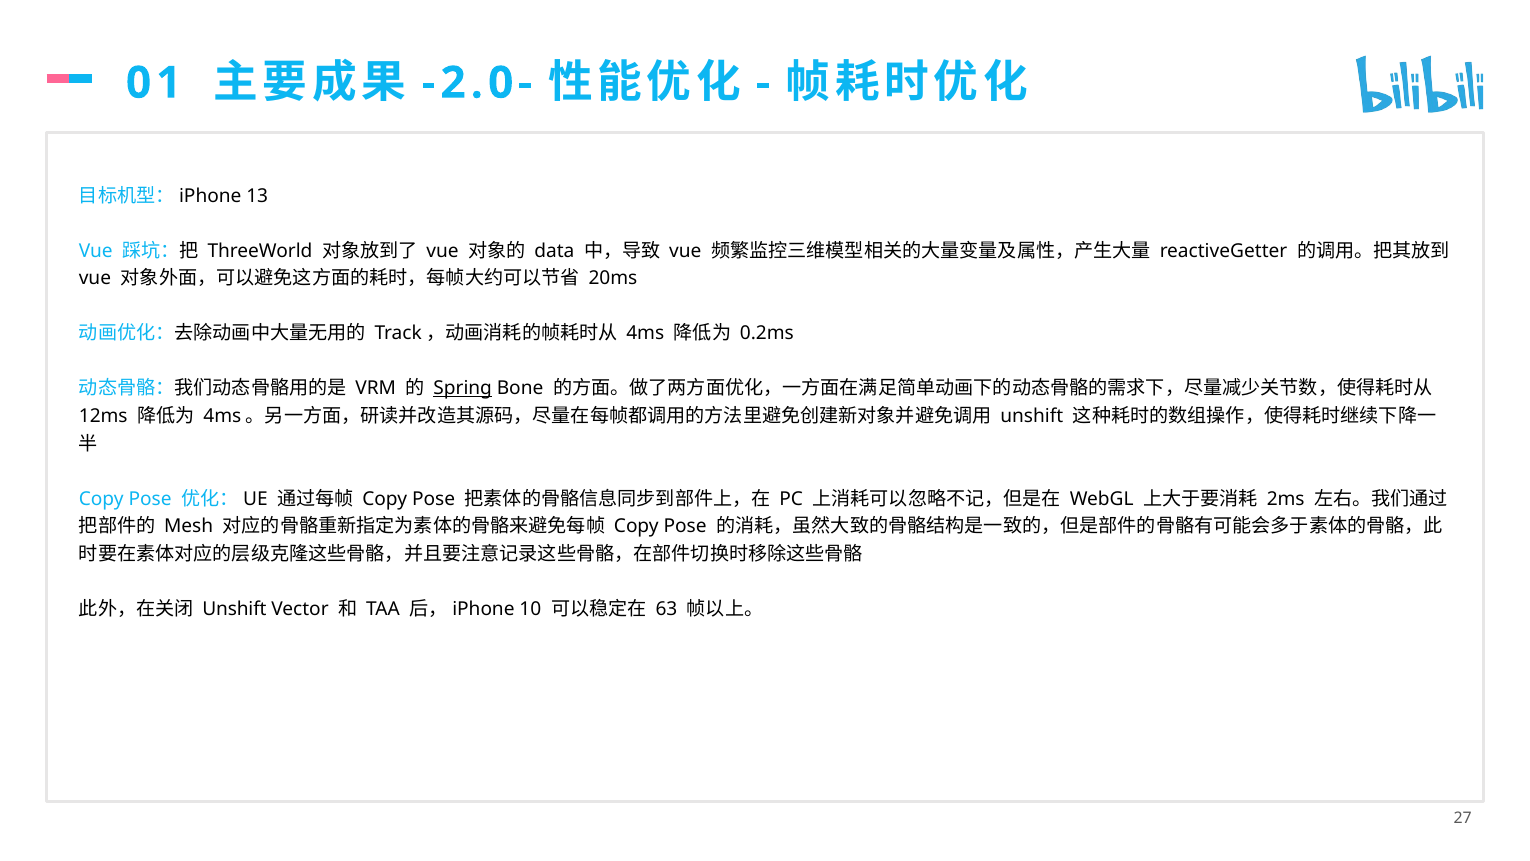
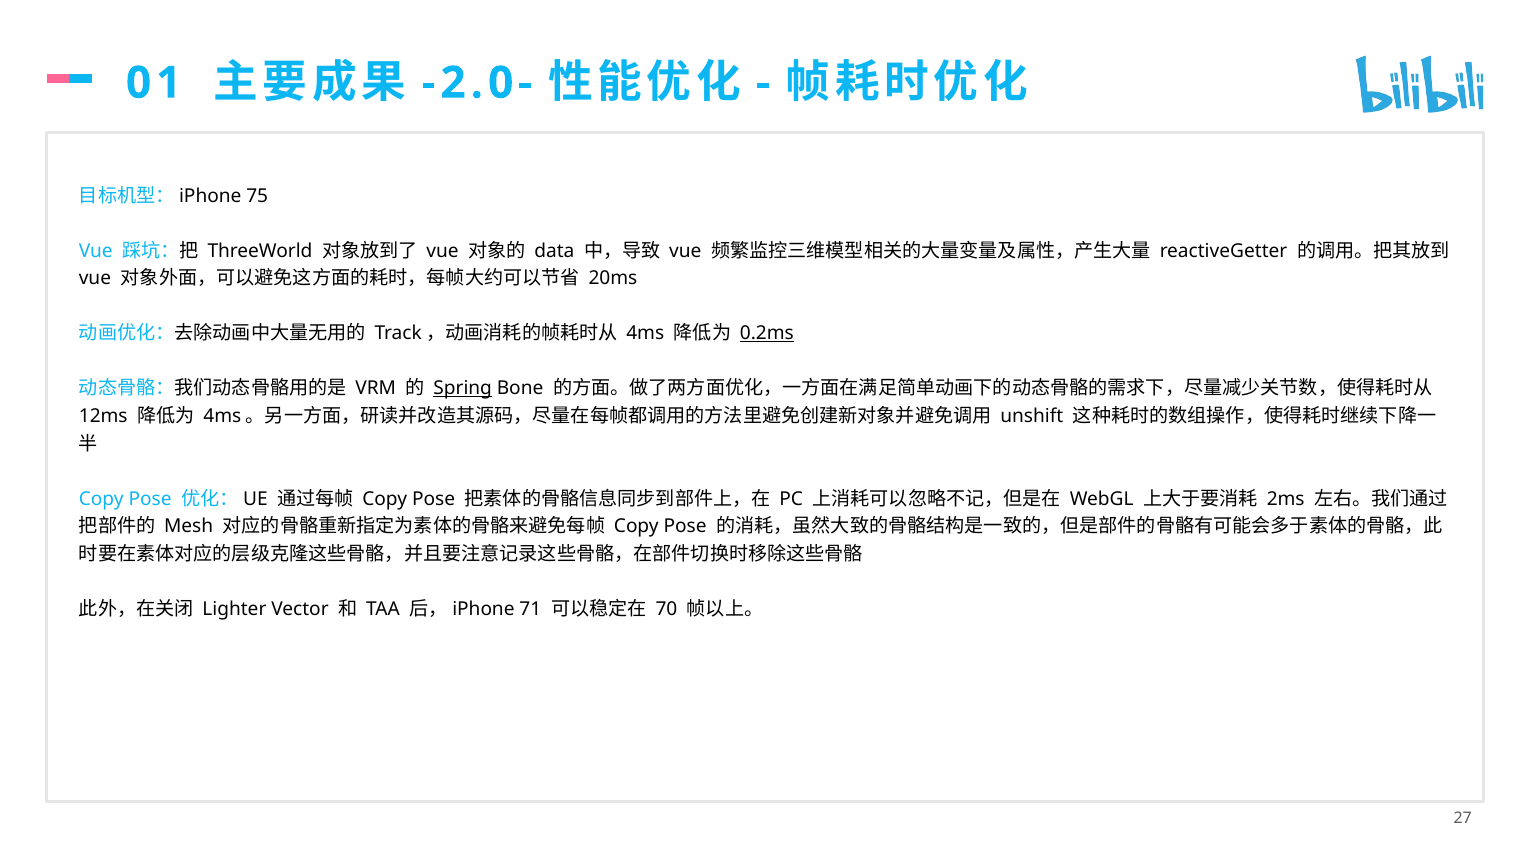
13: 13 -> 75
0.2ms underline: none -> present
Unshift at (234, 609): Unshift -> Lighter
10: 10 -> 71
63: 63 -> 70
